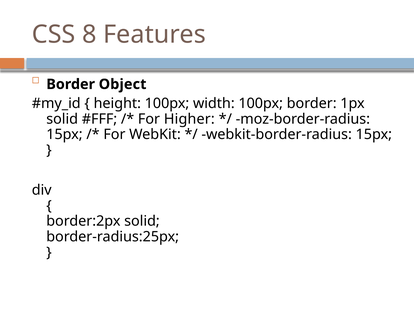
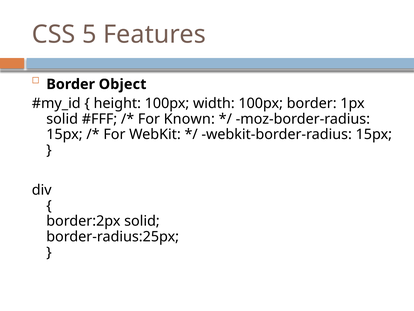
8: 8 -> 5
Higher: Higher -> Known
